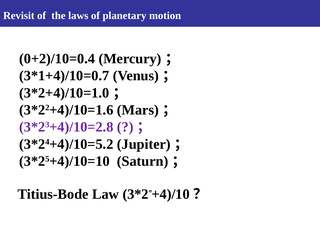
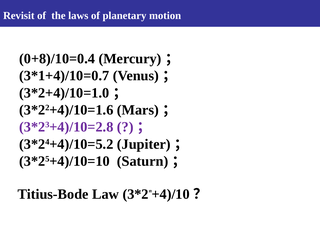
0+2)/10=0.4: 0+2)/10=0.4 -> 0+8)/10=0.4
